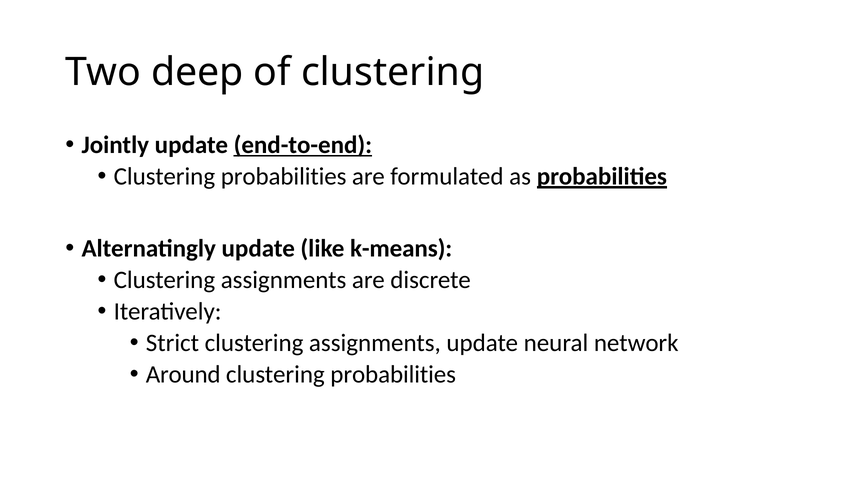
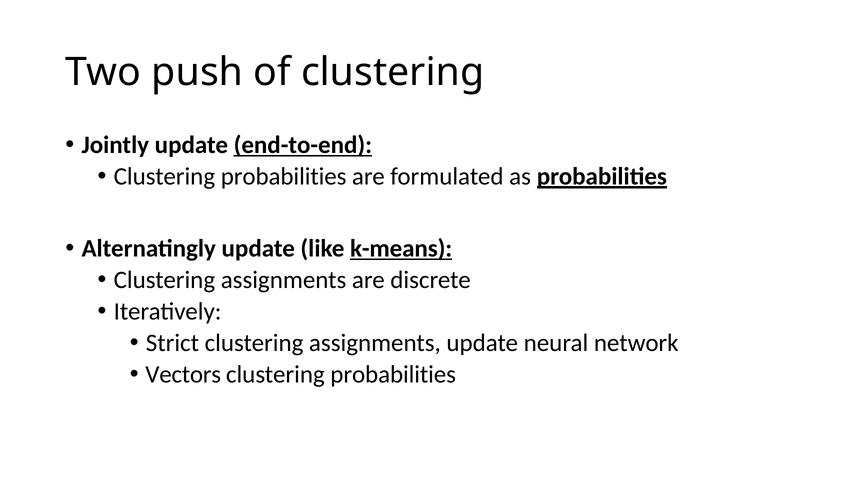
deep: deep -> push
k-means underline: none -> present
Around: Around -> Vectors
